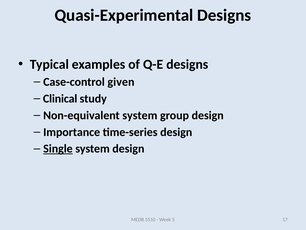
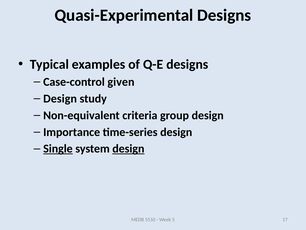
Clinical at (60, 98): Clinical -> Design
Non-equivalent system: system -> criteria
design at (128, 148) underline: none -> present
